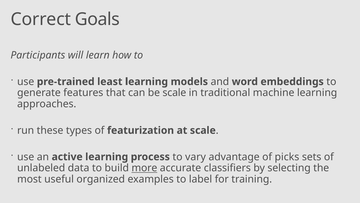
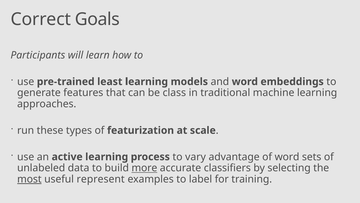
be scale: scale -> class
of picks: picks -> word
most underline: none -> present
organized: organized -> represent
